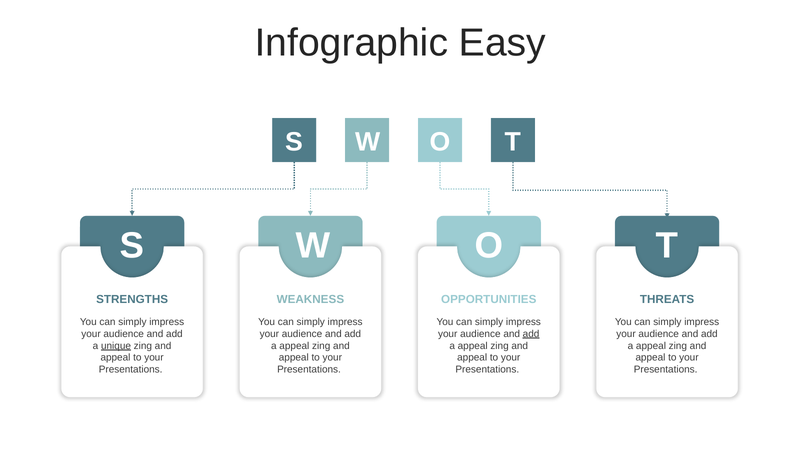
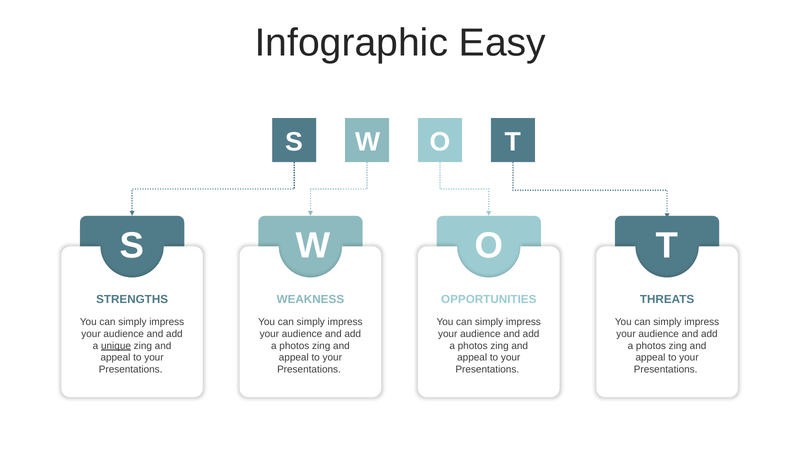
add at (531, 334) underline: present -> none
appeal at (294, 346): appeal -> photos
appeal at (473, 346): appeal -> photos
appeal at (651, 346): appeal -> photos
